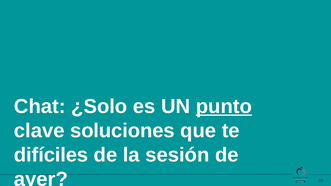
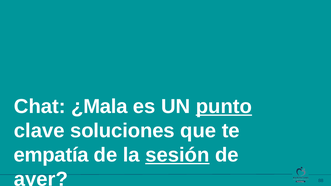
¿Solo: ¿Solo -> ¿Mala
difíciles: difíciles -> empatía
sesión underline: none -> present
